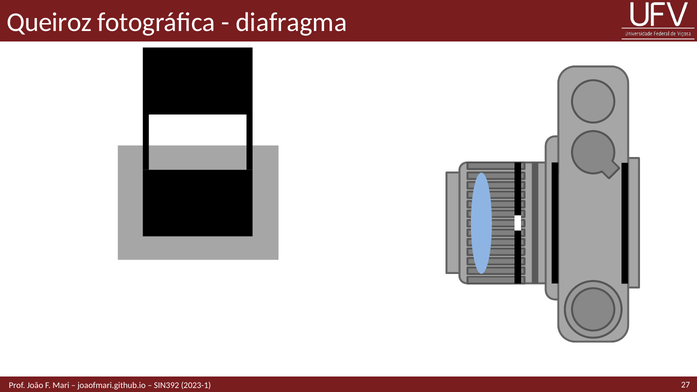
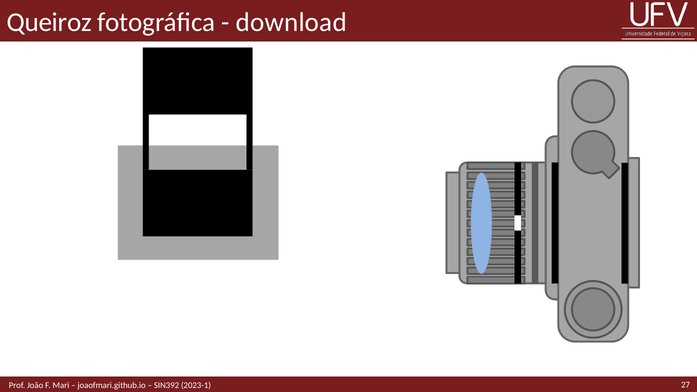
diafragma: diafragma -> download
